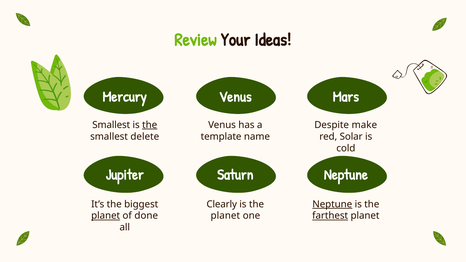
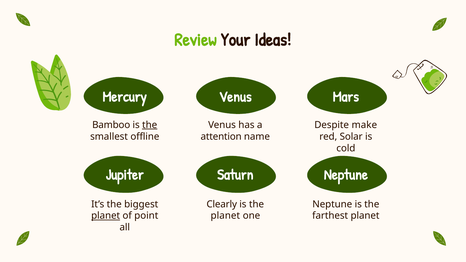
Smallest at (111, 125): Smallest -> Bamboo
delete: delete -> offline
template: template -> attention
Neptune at (332, 204) underline: present -> none
done: done -> point
farthest underline: present -> none
